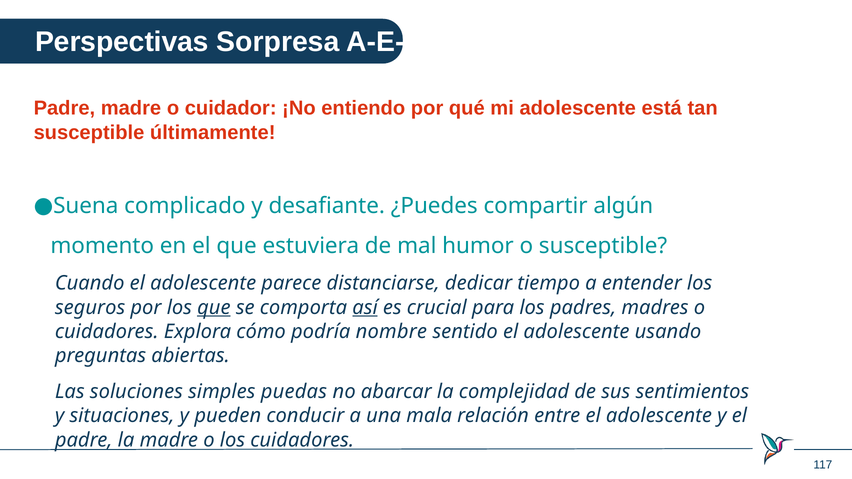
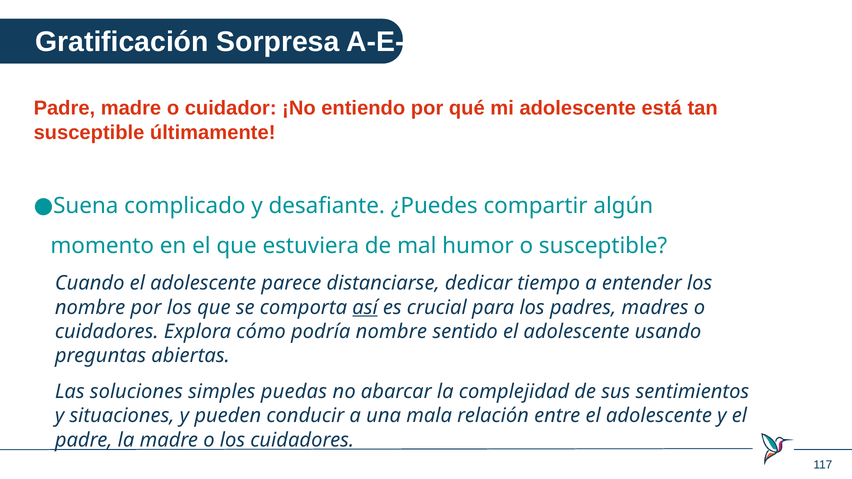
Perspectivas: Perspectivas -> Gratificación
seguros at (90, 308): seguros -> nombre
que at (214, 308) underline: present -> none
